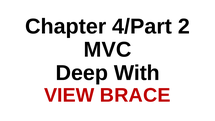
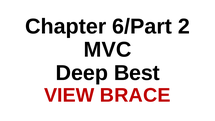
4/Part: 4/Part -> 6/Part
With: With -> Best
